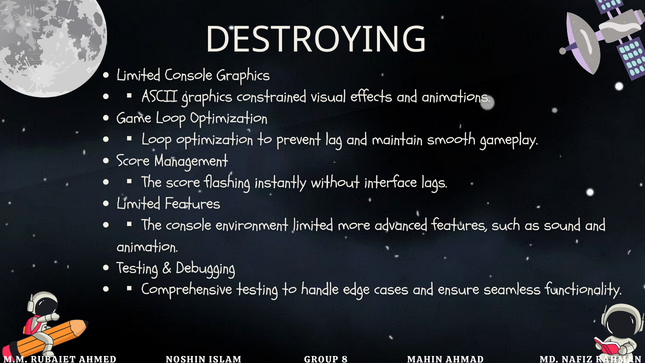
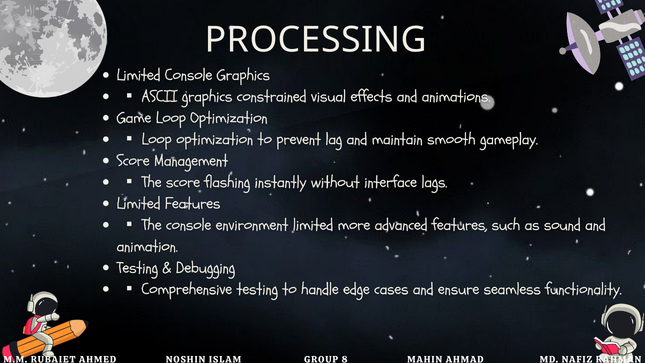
DESTROYING: DESTROYING -> PROCESSING
